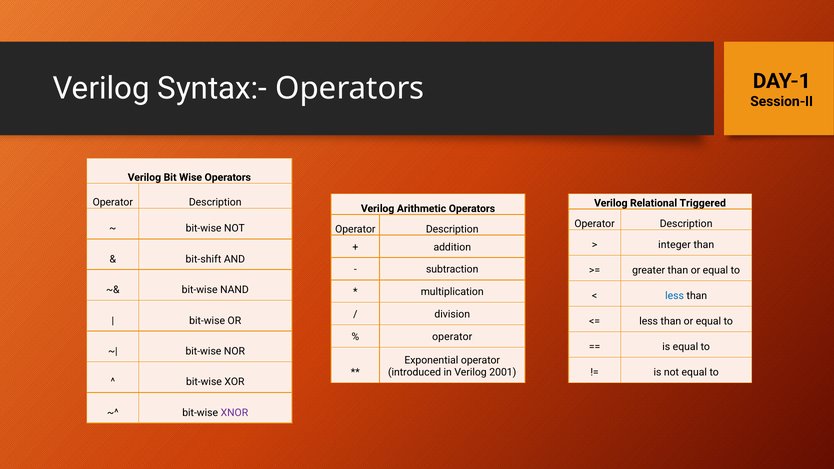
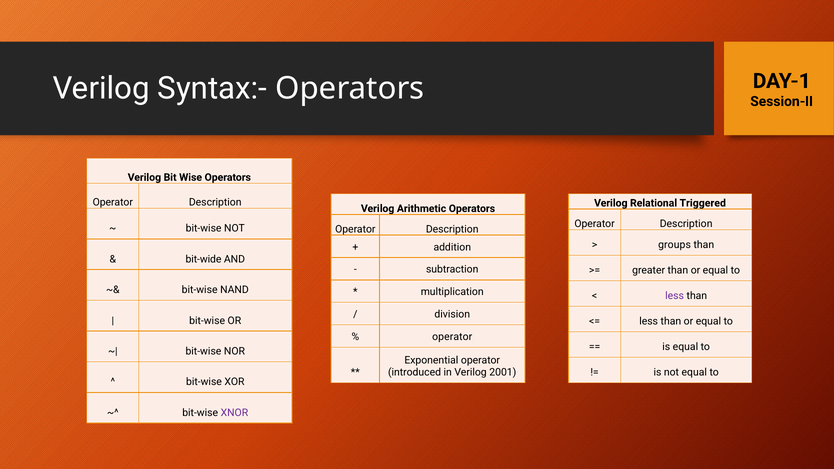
integer: integer -> groups
bit-shift: bit-shift -> bit-wide
less at (675, 296) colour: blue -> purple
